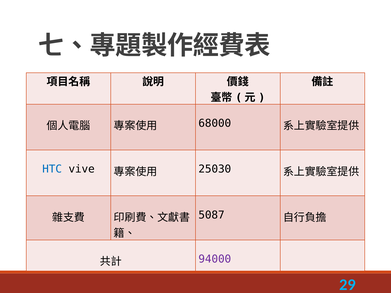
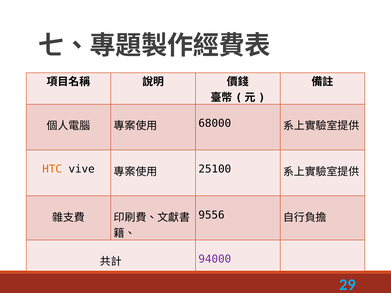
HTC colour: blue -> orange
25030: 25030 -> 25100
5087: 5087 -> 9556
